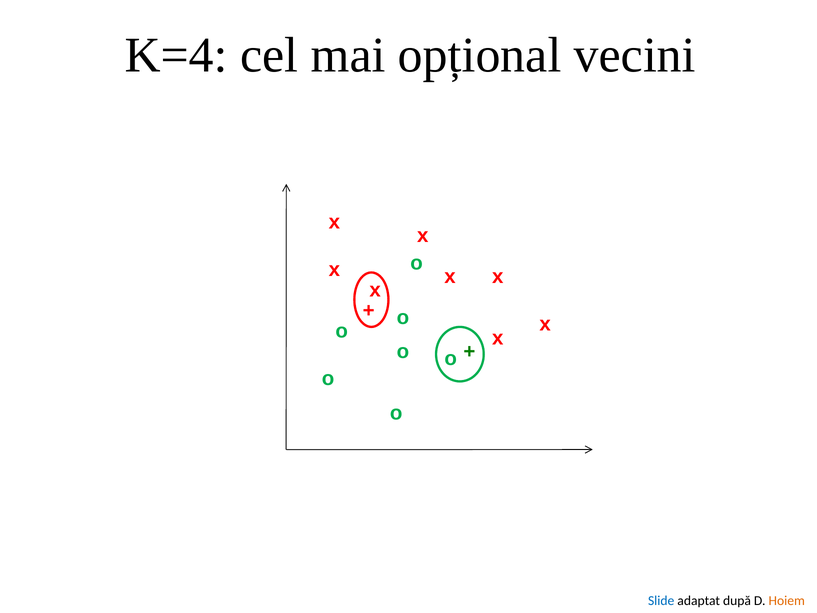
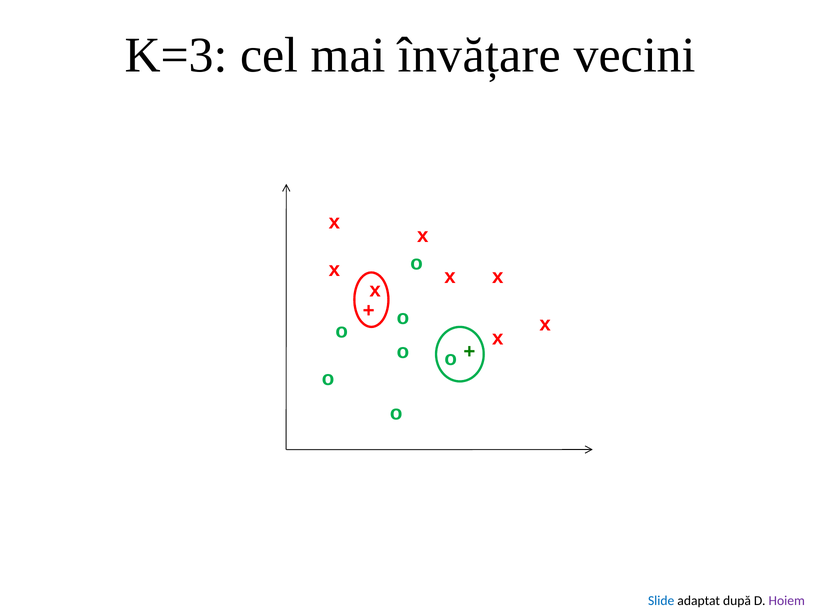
K=4: K=4 -> K=3
opțional: opțional -> învățare
Hoiem colour: orange -> purple
